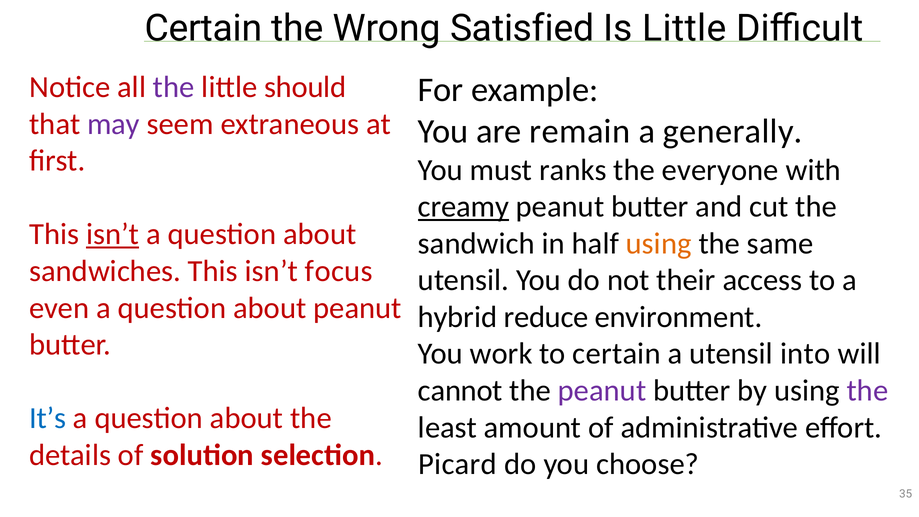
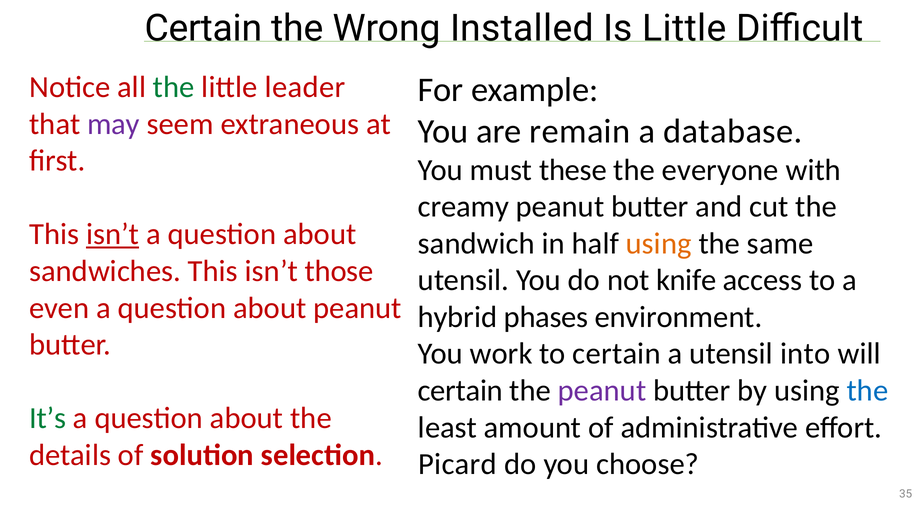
Satisfied: Satisfied -> Installed
the at (174, 87) colour: purple -> green
should: should -> leader
generally: generally -> database
ranks: ranks -> these
creamy underline: present -> none
focus: focus -> those
their: their -> knife
reduce: reduce -> phases
cannot at (460, 391): cannot -> certain
the at (867, 391) colour: purple -> blue
It’s colour: blue -> green
